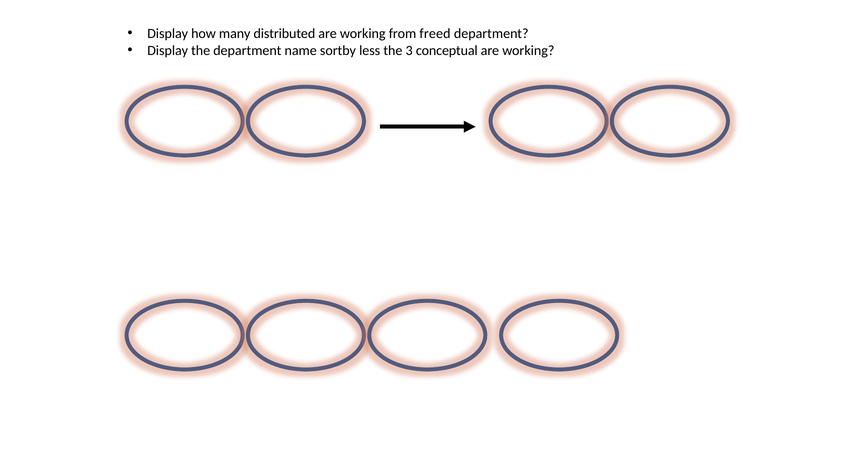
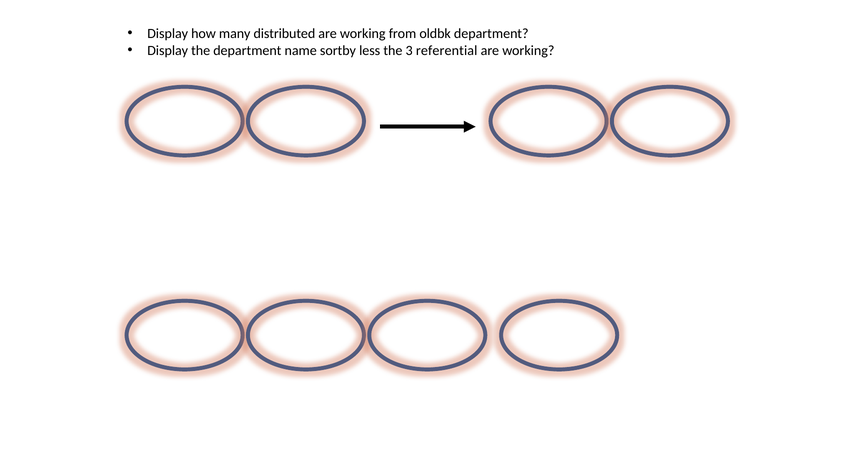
freed: freed -> oldbk
conceptual: conceptual -> referential
